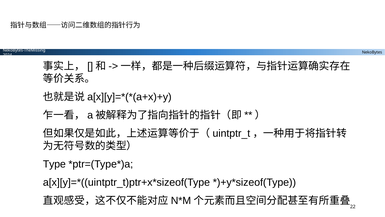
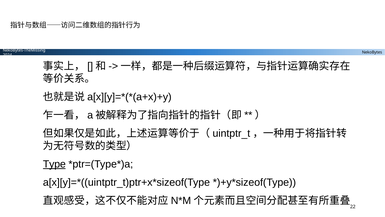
Type underline: none -> present
